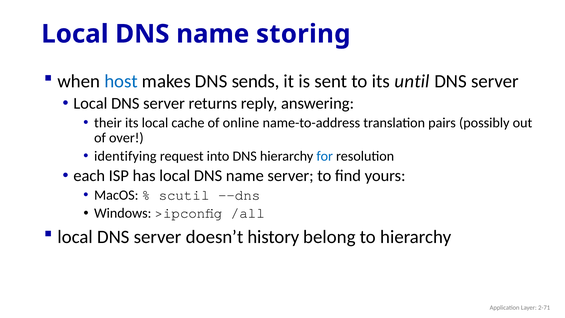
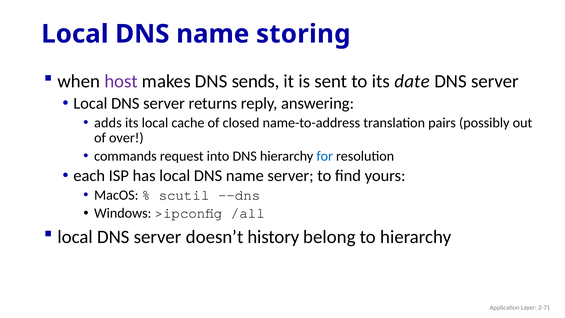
host colour: blue -> purple
until: until -> date
their: their -> adds
online: online -> closed
identifying: identifying -> commands
